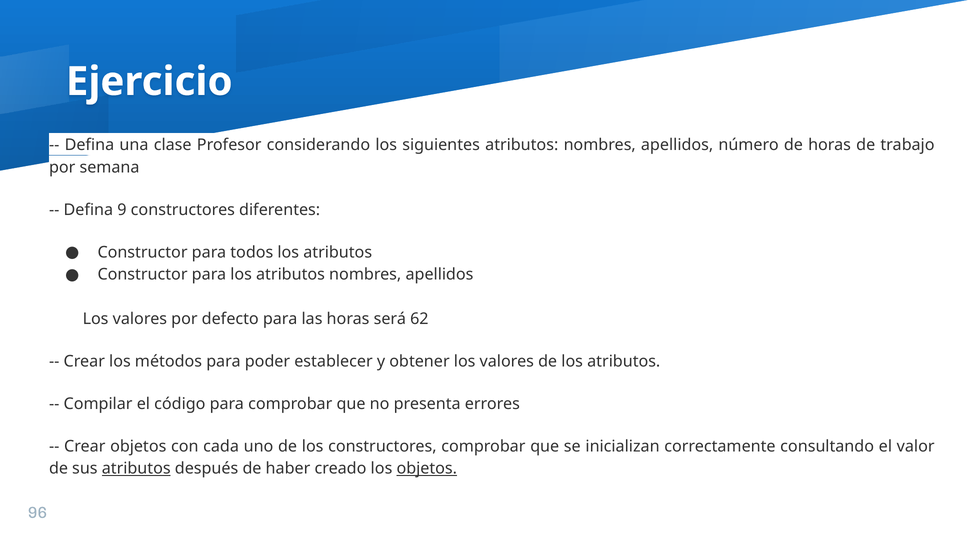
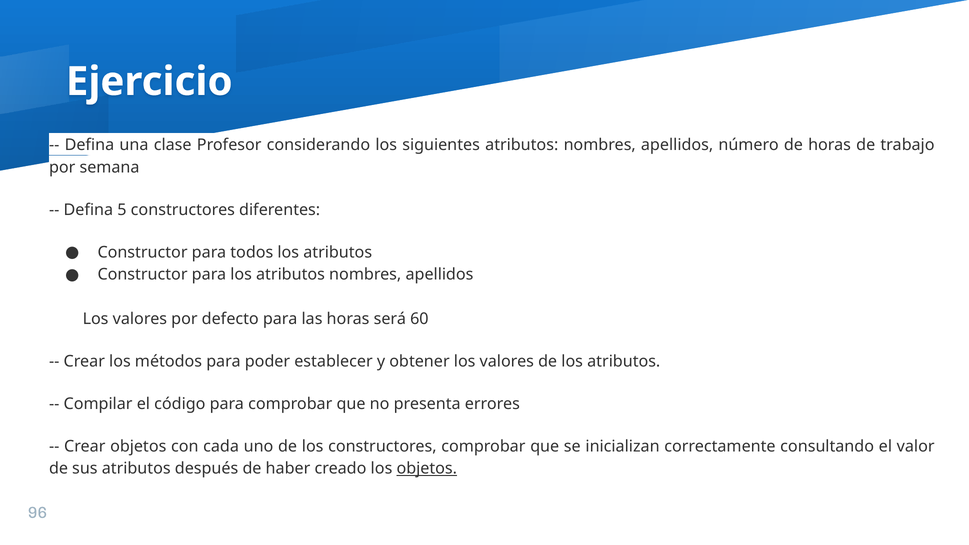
9: 9 -> 5
62: 62 -> 60
atributos at (136, 469) underline: present -> none
